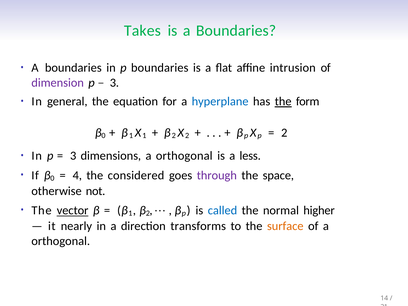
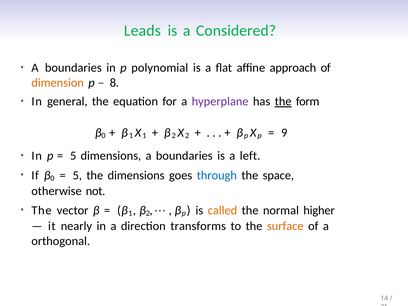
Takes: Takes -> Leads
is a Boundaries: Boundaries -> Considered
p boundaries: boundaries -> polynomial
intrusion: intrusion -> approach
dimension colour: purple -> orange
3 at (114, 83): 3 -> 8
hyperplane colour: blue -> purple
2 at (284, 133): 2 -> 9
3 at (73, 156): 3 -> 5
dimensions a orthogonal: orthogonal -> boundaries
less: less -> left
4 at (77, 176): 4 -> 5
the considered: considered -> dimensions
through colour: purple -> blue
vector underline: present -> none
called colour: blue -> orange
